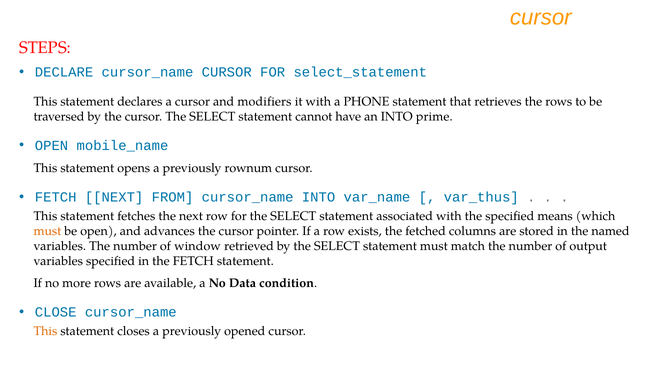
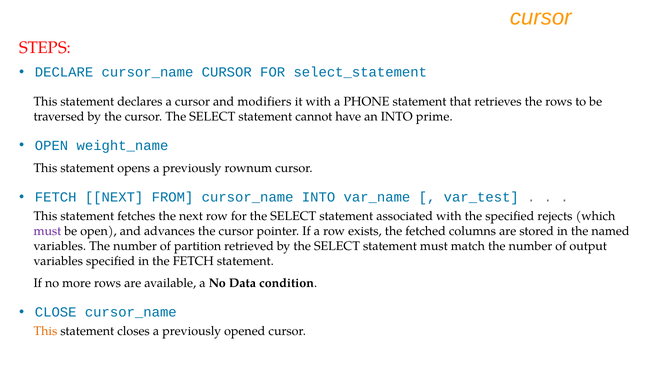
mobile_name: mobile_name -> weight_name
var_thus: var_thus -> var_test
means: means -> rejects
must at (47, 231) colour: orange -> purple
window: window -> partition
